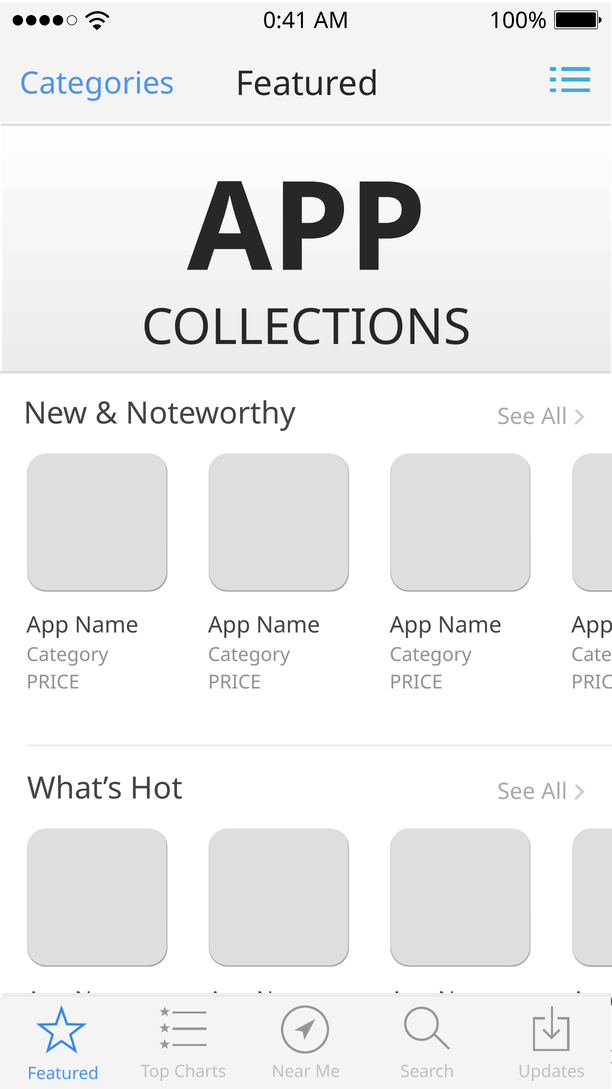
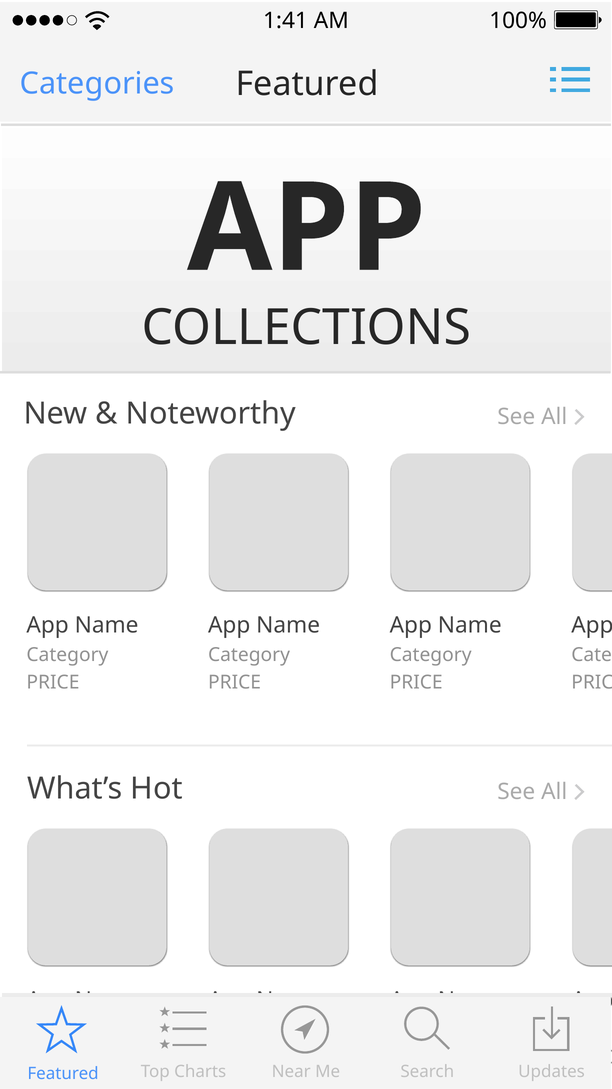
0:41: 0:41 -> 1:41
